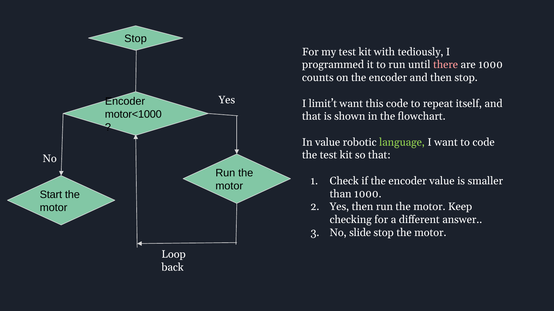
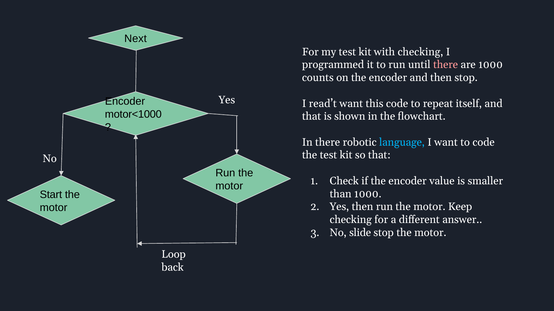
Stop at (136, 39): Stop -> Next
with tediously: tediously -> checking
limit’t: limit’t -> read’t
In value: value -> there
language colour: light green -> light blue
